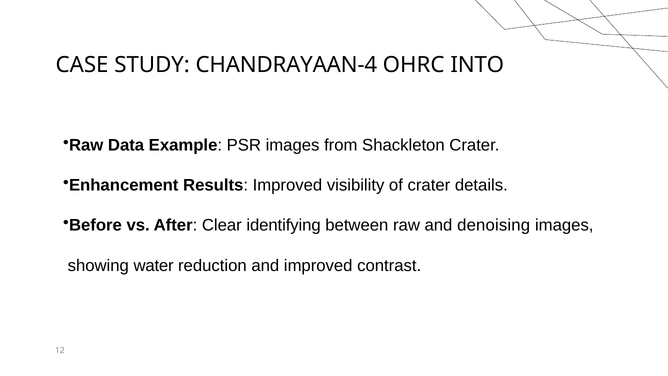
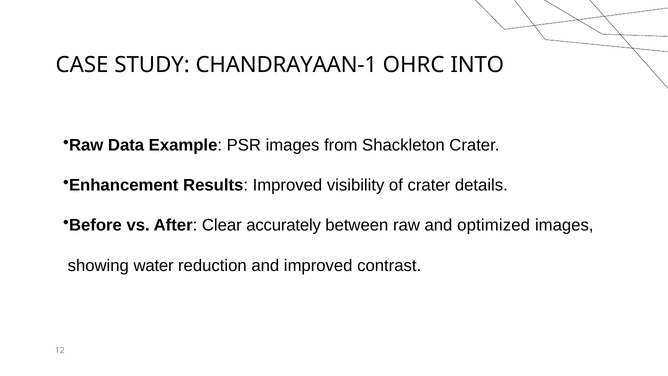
CHANDRAYAAN-4: CHANDRAYAAN-4 -> CHANDRAYAAN-1
identifying: identifying -> accurately
denoising: denoising -> optimized
